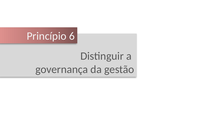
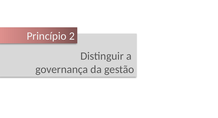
6: 6 -> 2
